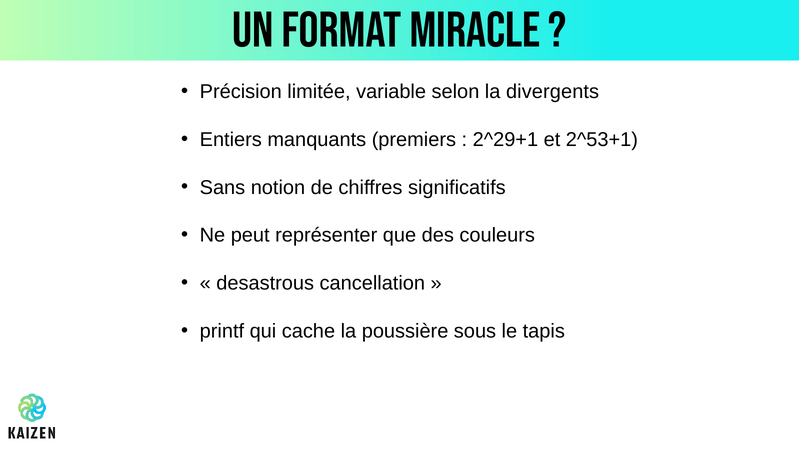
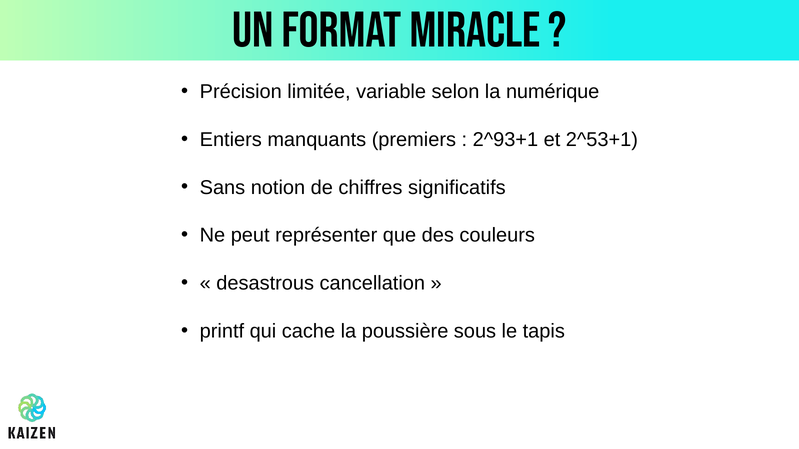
divergents: divergents -> numérique
2^29+1: 2^29+1 -> 2^93+1
